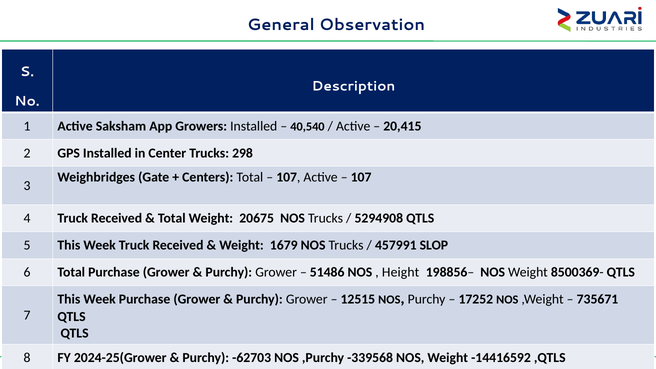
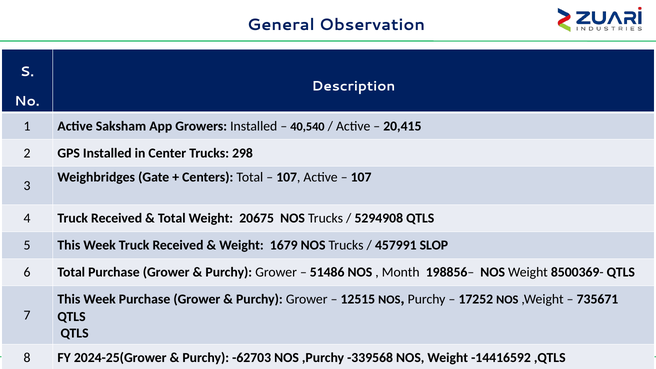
Height: Height -> Month
